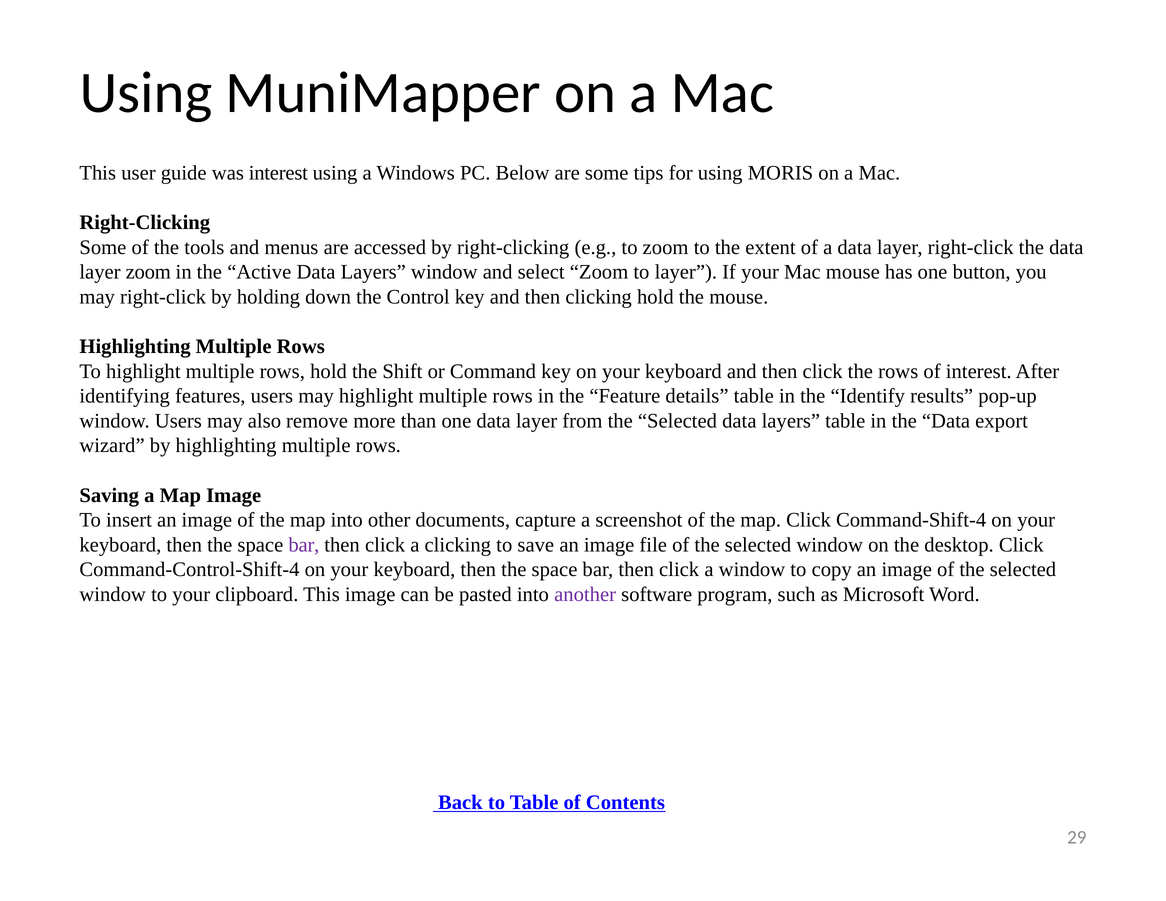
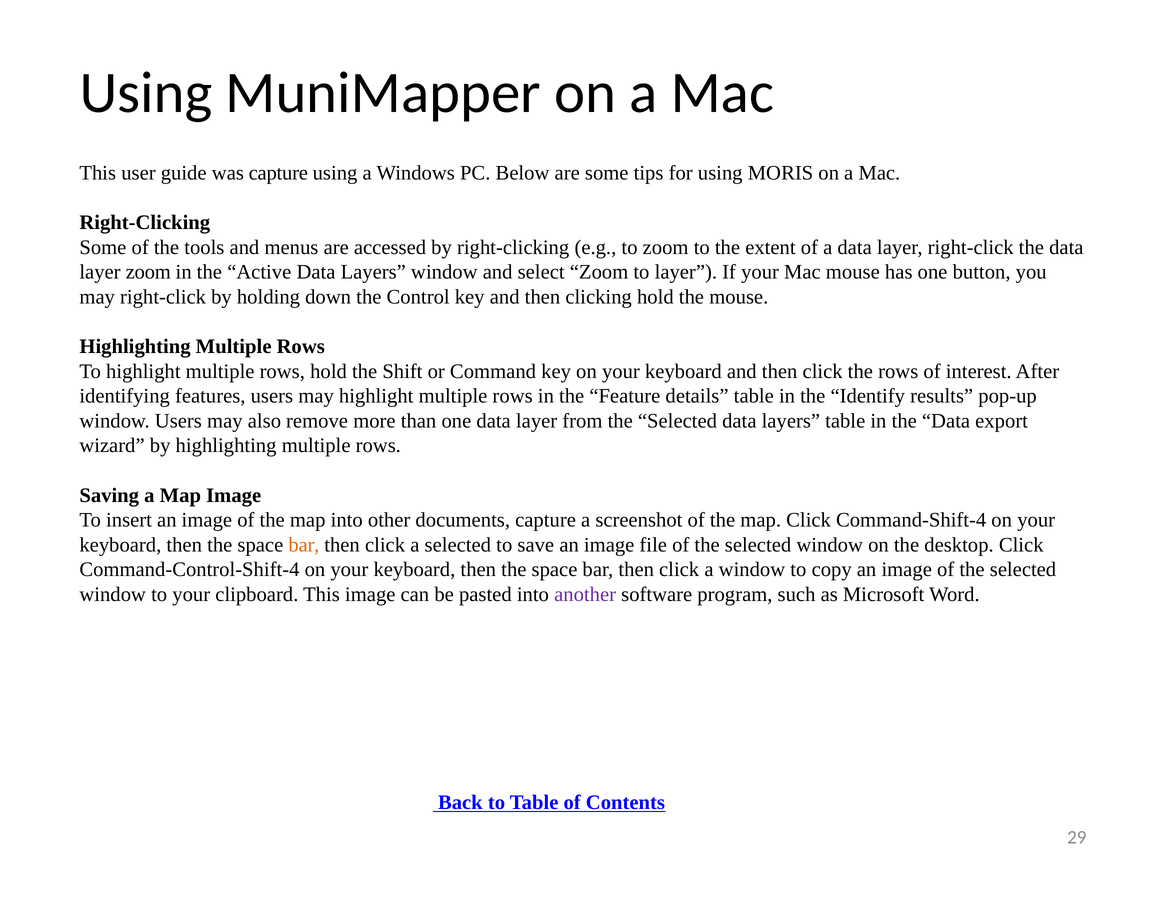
was interest: interest -> capture
bar at (304, 545) colour: purple -> orange
a clicking: clicking -> selected
